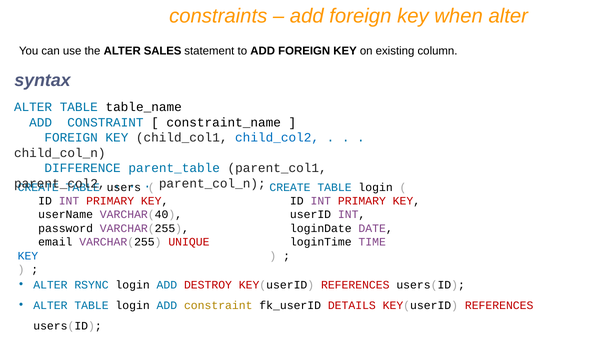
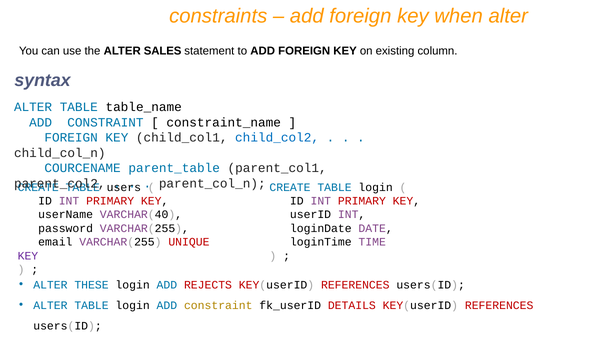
DIFFERENCE: DIFFERENCE -> COURCENAME
KEY at (28, 256) colour: blue -> purple
RSYNC: RSYNC -> THESE
DESTROY: DESTROY -> REJECTS
